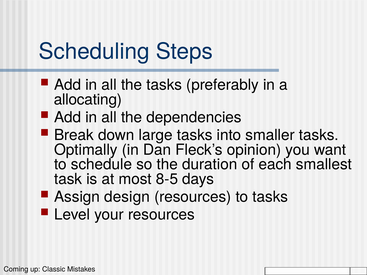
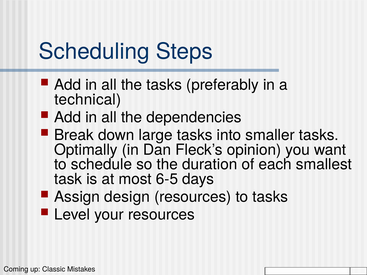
allocating: allocating -> technical
8-5: 8-5 -> 6-5
